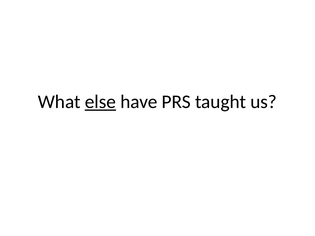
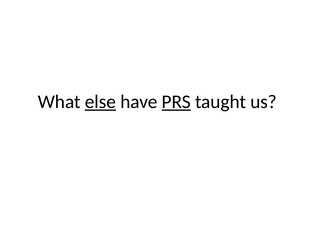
PRS underline: none -> present
